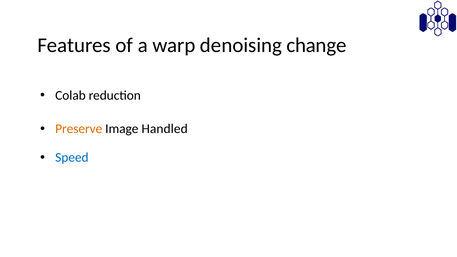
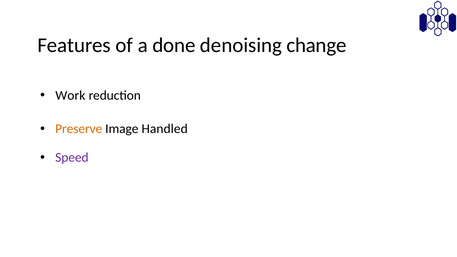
warp: warp -> done
Colab: Colab -> Work
Speed colour: blue -> purple
